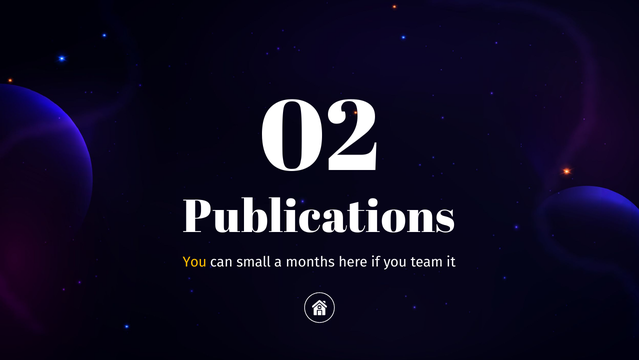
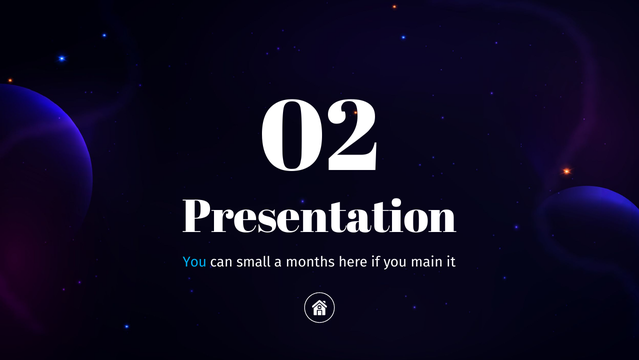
Publications: Publications -> Presentation
You at (195, 262) colour: yellow -> light blue
team: team -> main
